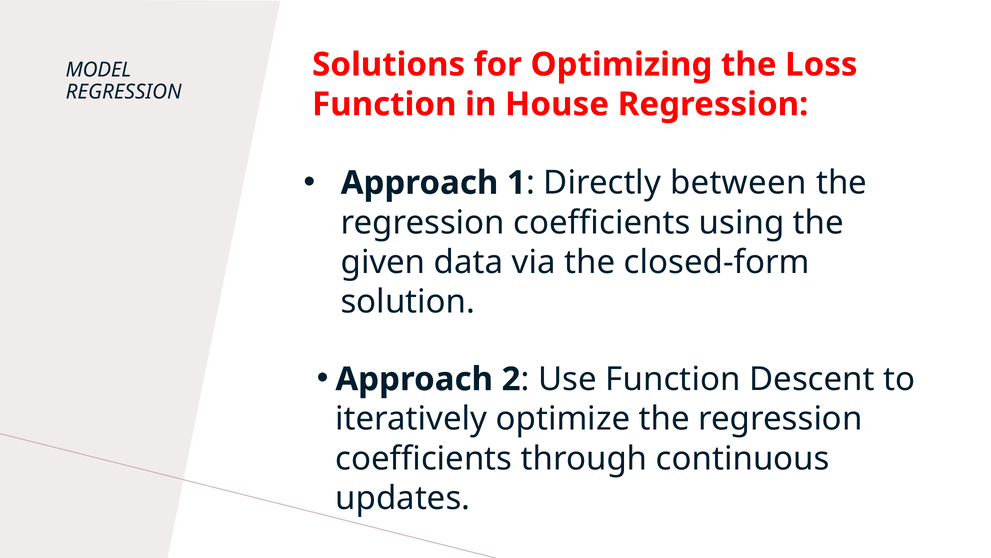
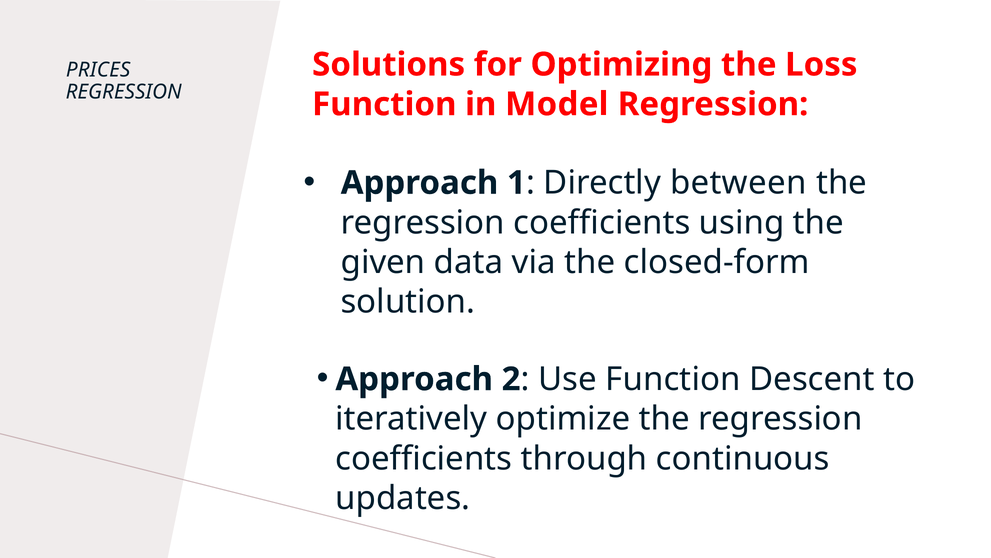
MODEL: MODEL -> PRICES
House: House -> Model
